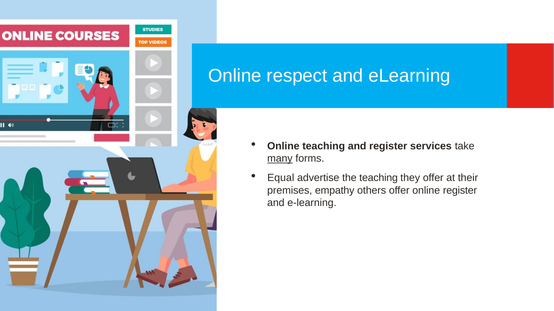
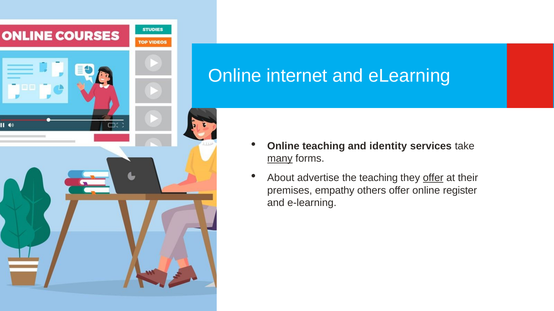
respect: respect -> internet
and register: register -> identity
Equal: Equal -> About
offer at (433, 178) underline: none -> present
